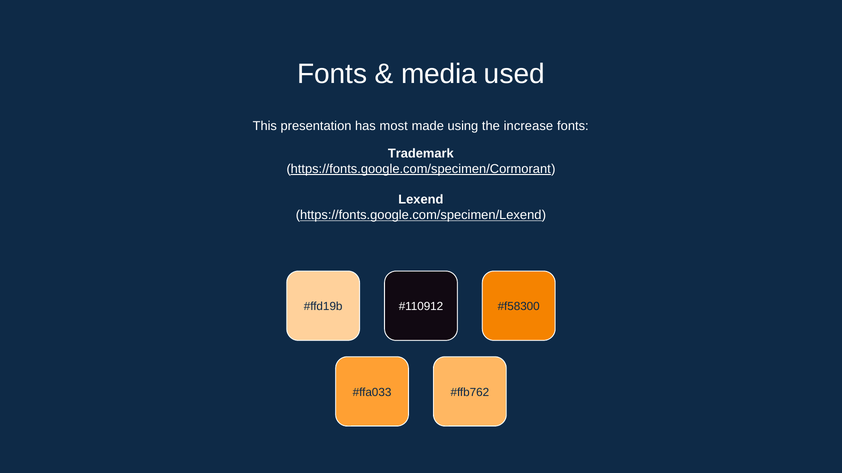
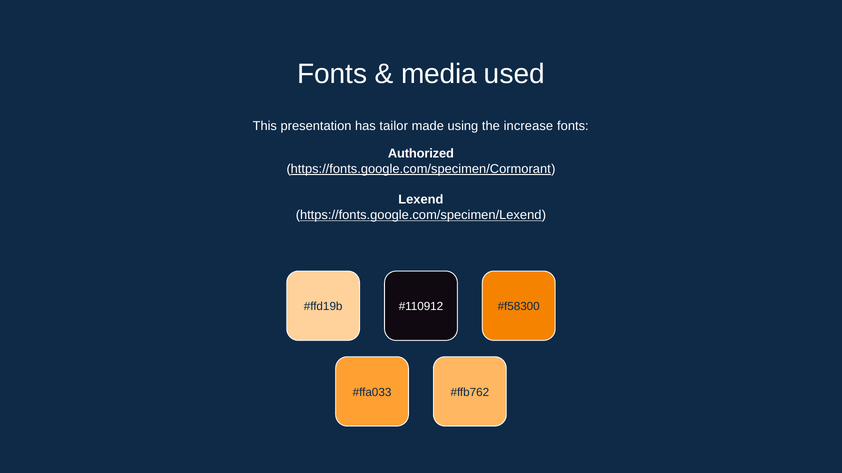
most: most -> tailor
Trademark: Trademark -> Authorized
